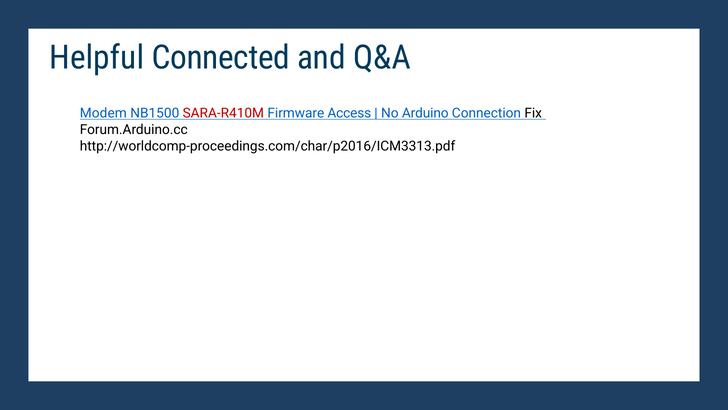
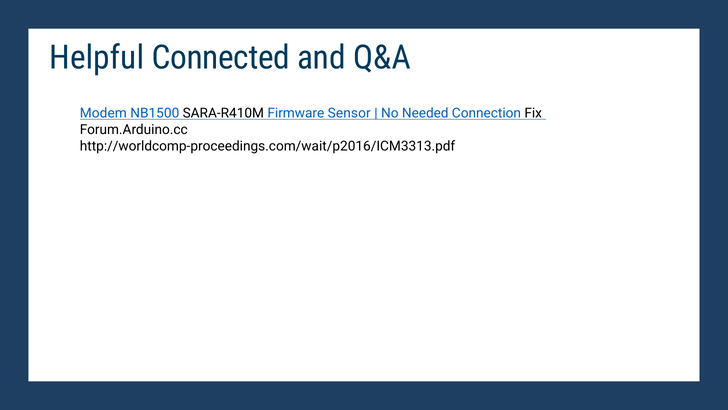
SARA-R410M colour: red -> black
Access: Access -> Sensor
Arduino: Arduino -> Needed
http://worldcomp-proceedings.com/char/p2016/ICM3313.pdf: http://worldcomp-proceedings.com/char/p2016/ICM3313.pdf -> http://worldcomp-proceedings.com/wait/p2016/ICM3313.pdf
